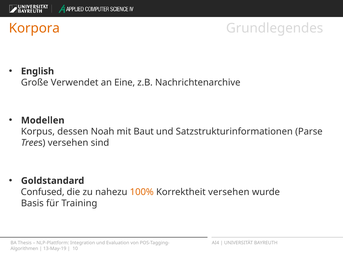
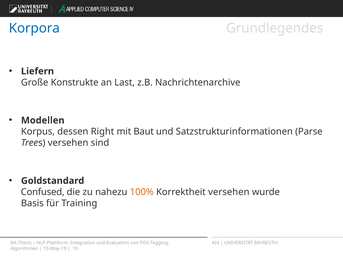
Korpora colour: orange -> blue
English: English -> Liefern
Verwendet: Verwendet -> Konstrukte
Eine: Eine -> Last
Noah: Noah -> Right
